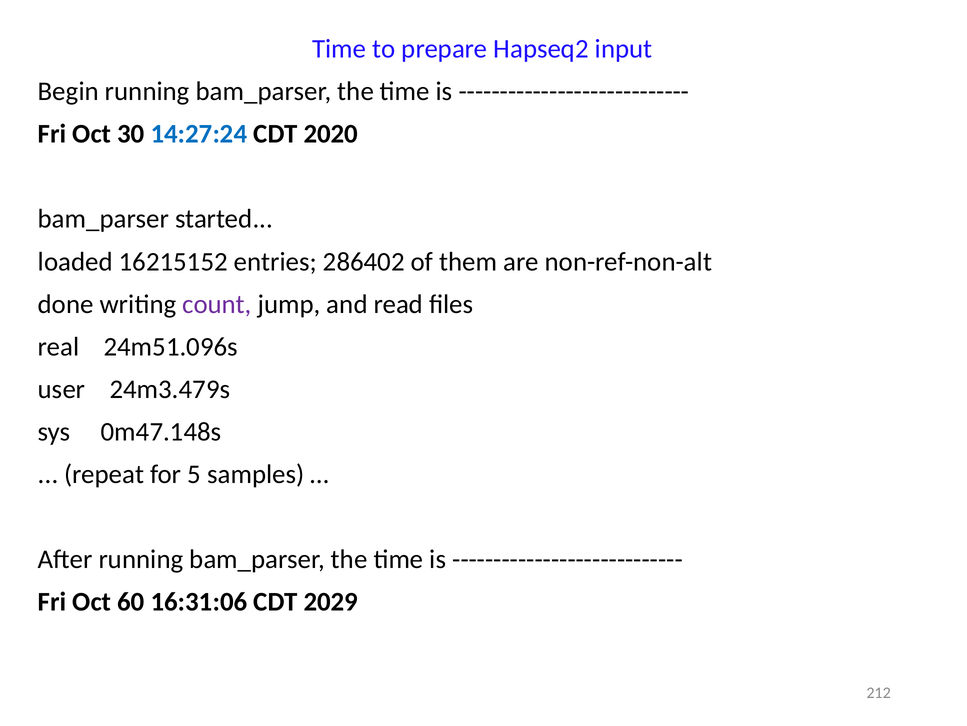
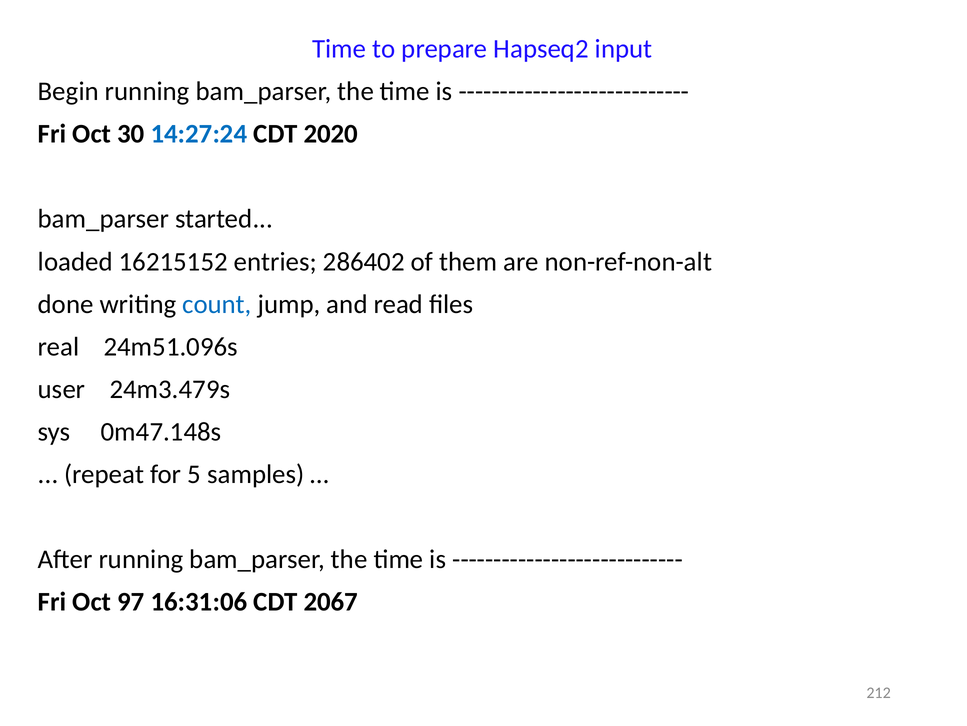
count colour: purple -> blue
60: 60 -> 97
2029: 2029 -> 2067
